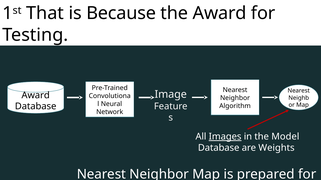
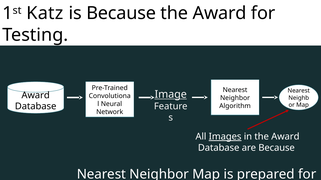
That: That -> Katz
Image underline: none -> present
in the Model: Model -> Award
are Weights: Weights -> Because
